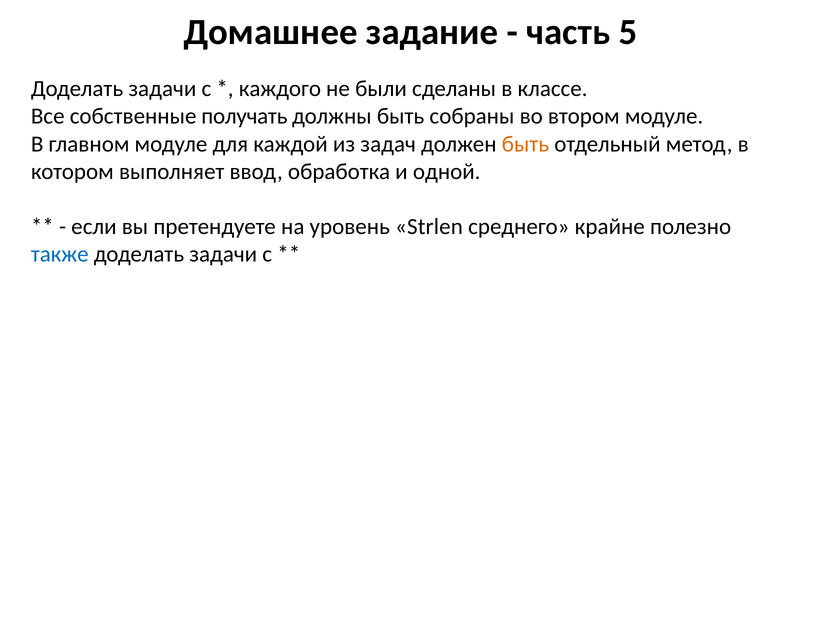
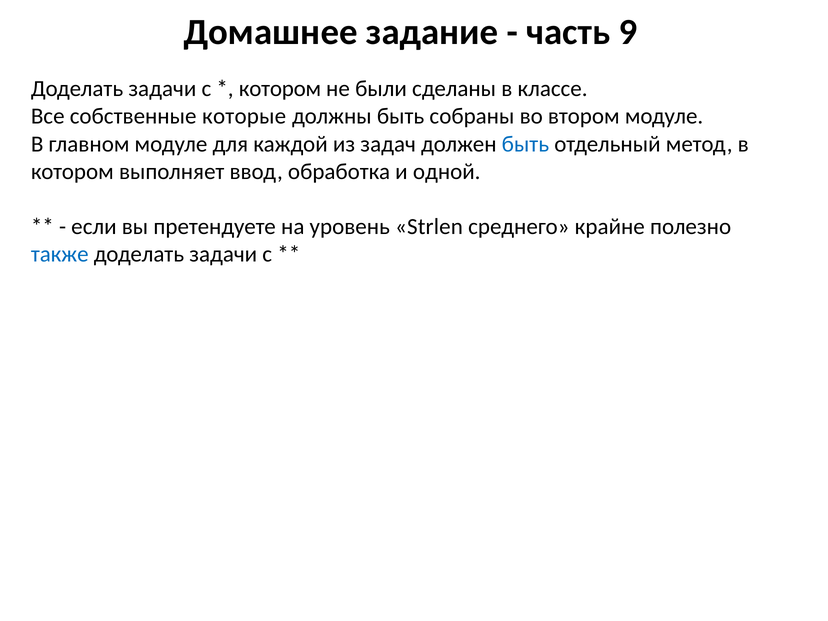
5: 5 -> 9
каждого at (280, 89): каждого -> котором
получать: получать -> которые
быть at (525, 144) colour: orange -> blue
